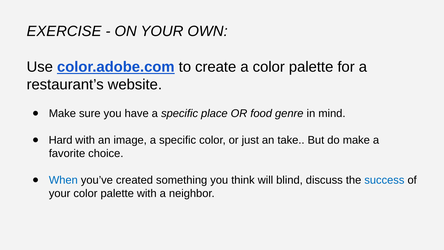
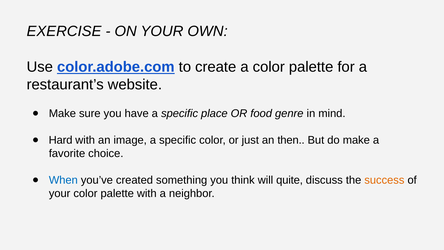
take: take -> then
blind: blind -> quite
success colour: blue -> orange
